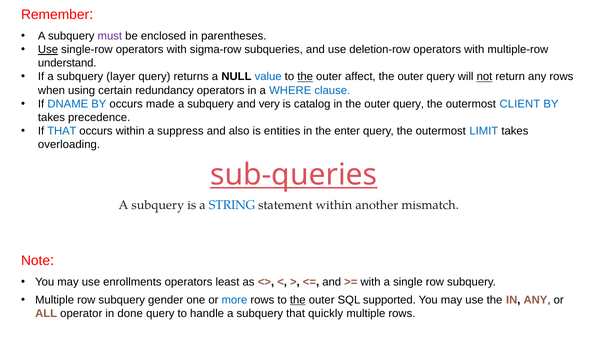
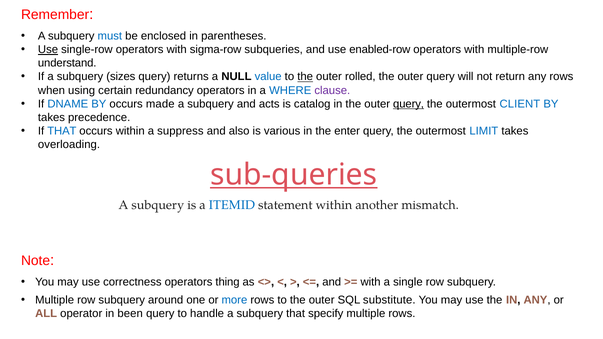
must colour: purple -> blue
deletion-row: deletion-row -> enabled-row
layer: layer -> sizes
affect: affect -> rolled
not underline: present -> none
clause colour: blue -> purple
very: very -> acts
query at (409, 104) underline: none -> present
entities: entities -> various
STRING: STRING -> ITEMID
enrollments: enrollments -> correctness
least: least -> thing
gender: gender -> around
the at (298, 300) underline: present -> none
supported: supported -> substitute
done: done -> been
quickly: quickly -> specify
